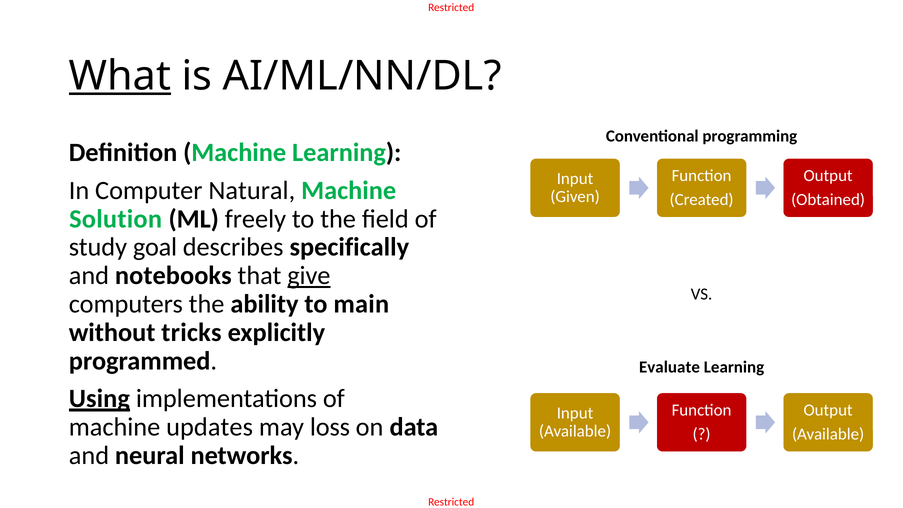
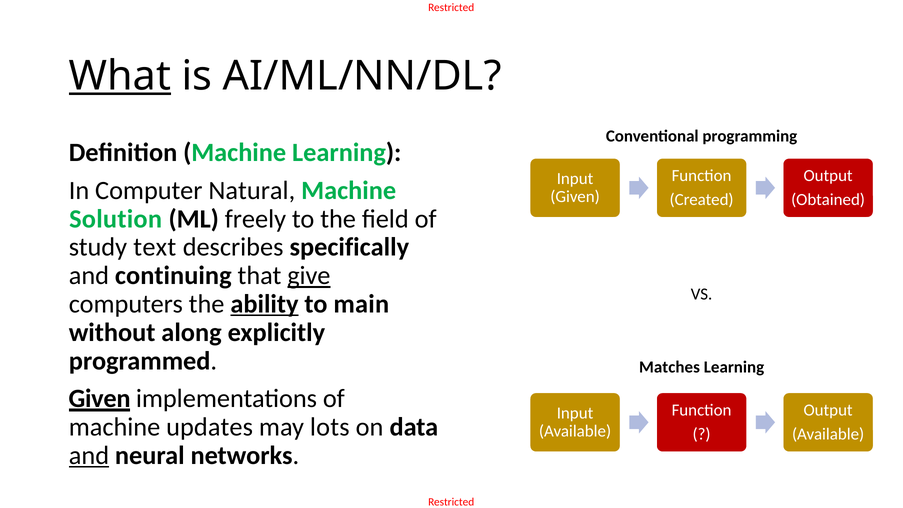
goal: goal -> text
notebooks: notebooks -> continuing
ability underline: none -> present
tricks: tricks -> along
Evaluate: Evaluate -> Matches
Using at (99, 399): Using -> Given
loss: loss -> lots
and at (89, 455) underline: none -> present
